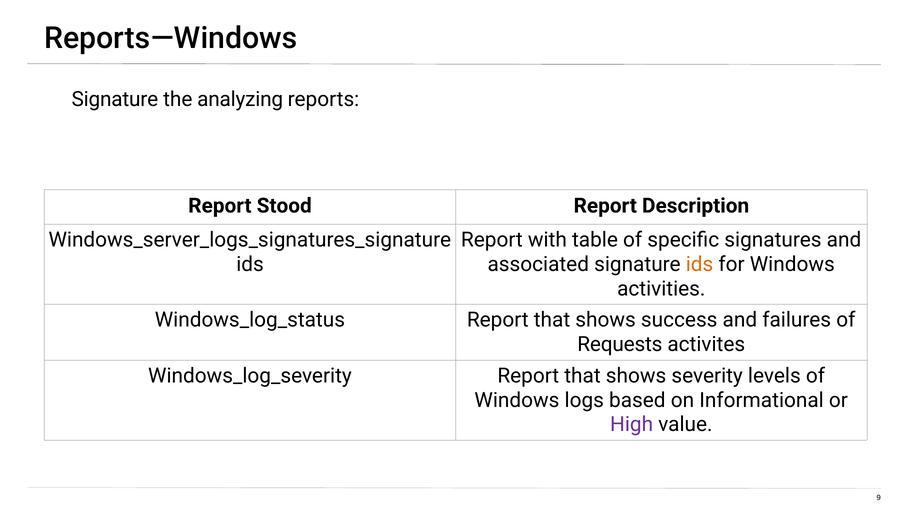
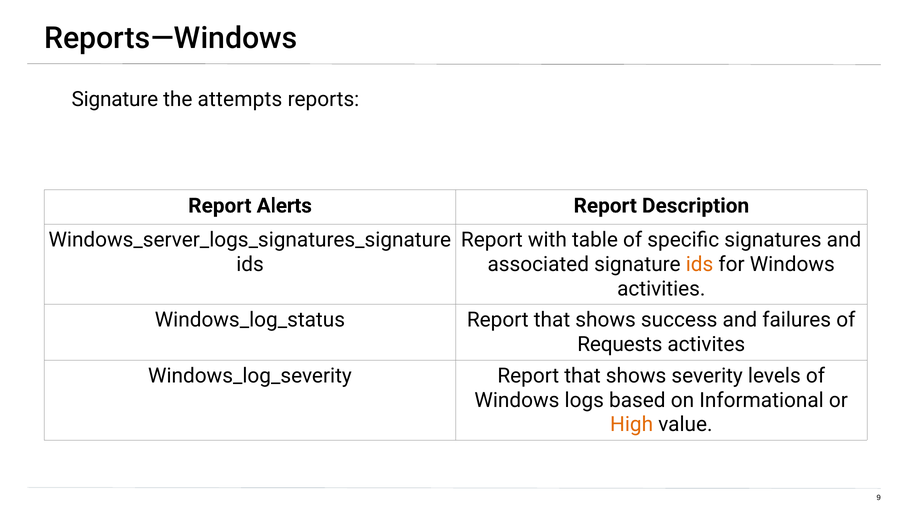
analyzing: analyzing -> attempts
Stood: Stood -> Alerts
High colour: purple -> orange
